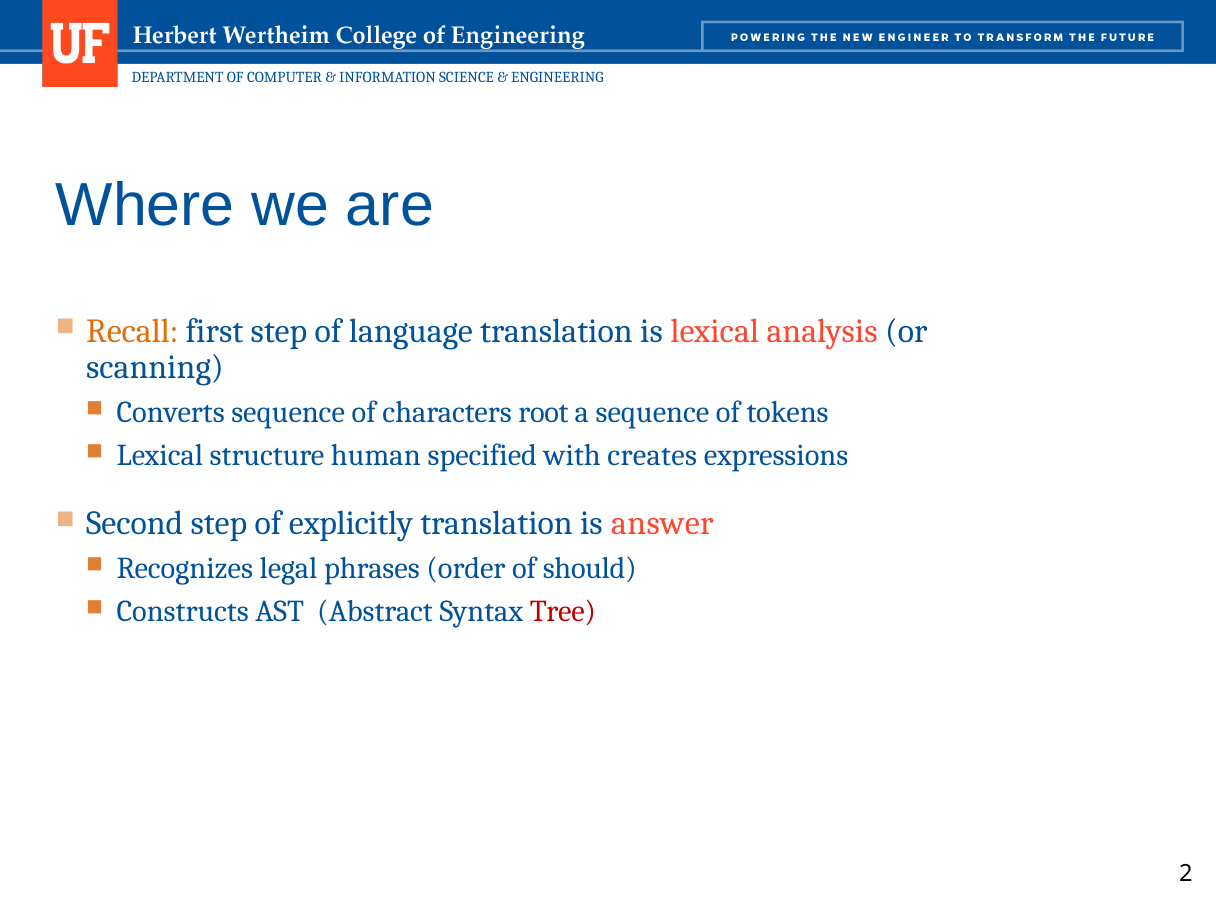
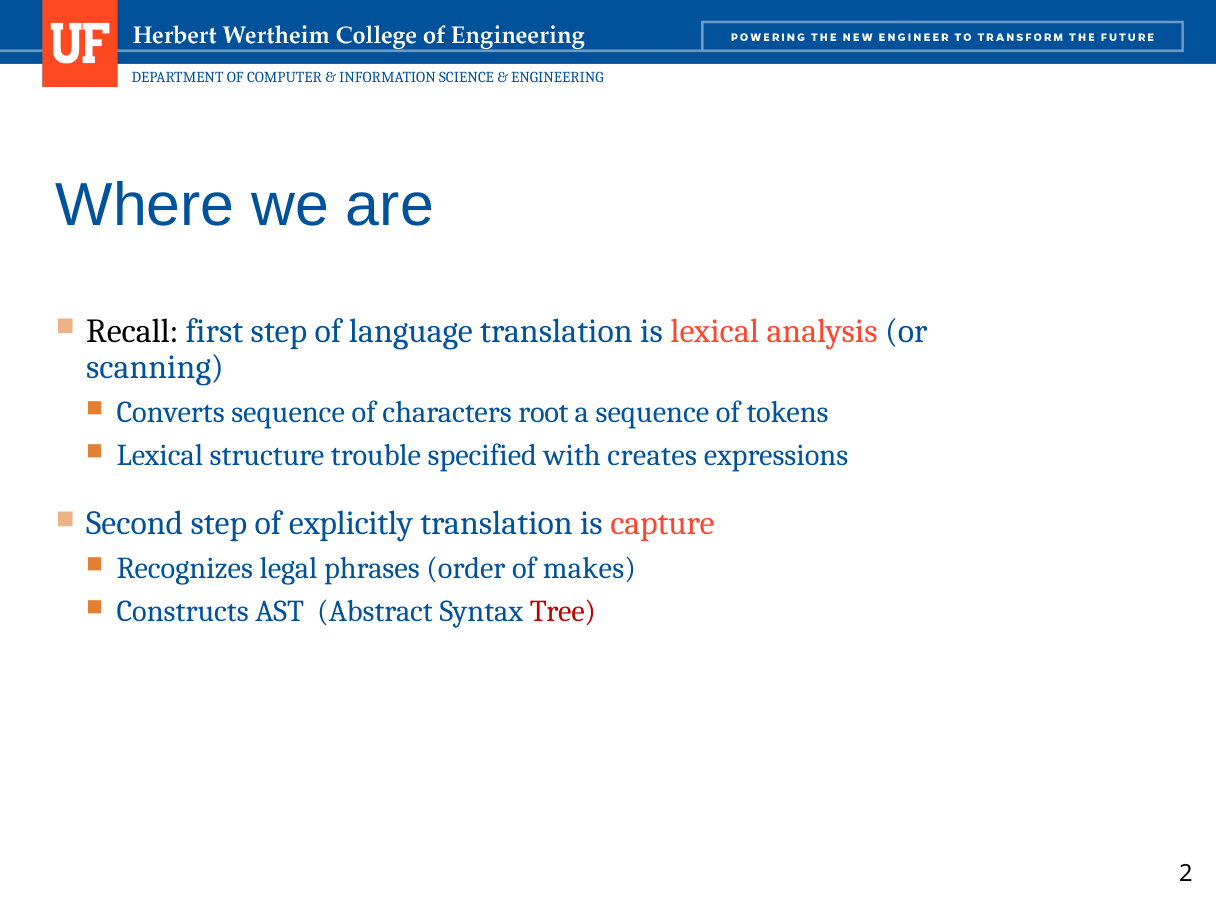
Recall colour: orange -> black
human: human -> trouble
answer: answer -> capture
should: should -> makes
